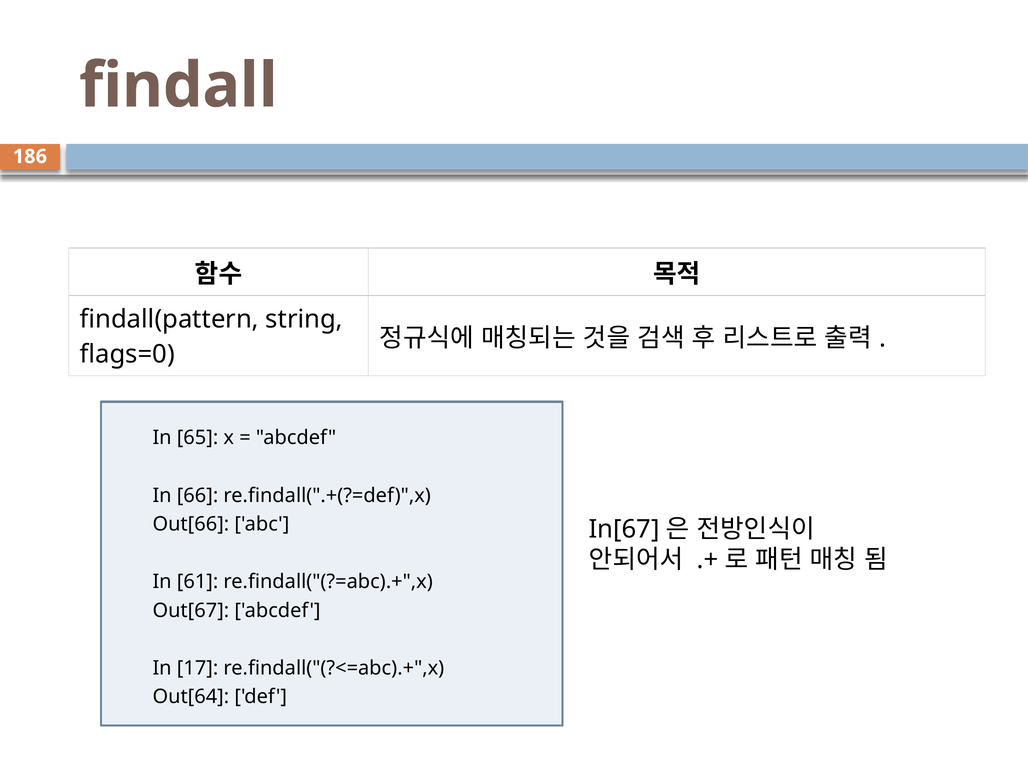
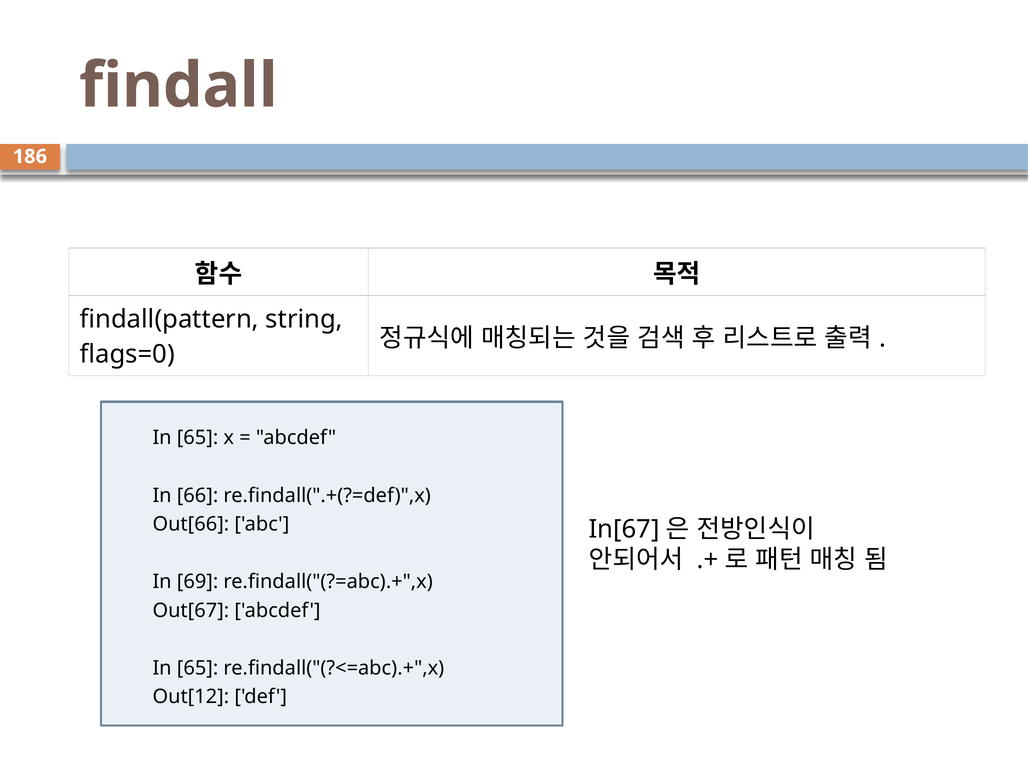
61: 61 -> 69
17 at (198, 668): 17 -> 65
Out[64: Out[64 -> Out[12
